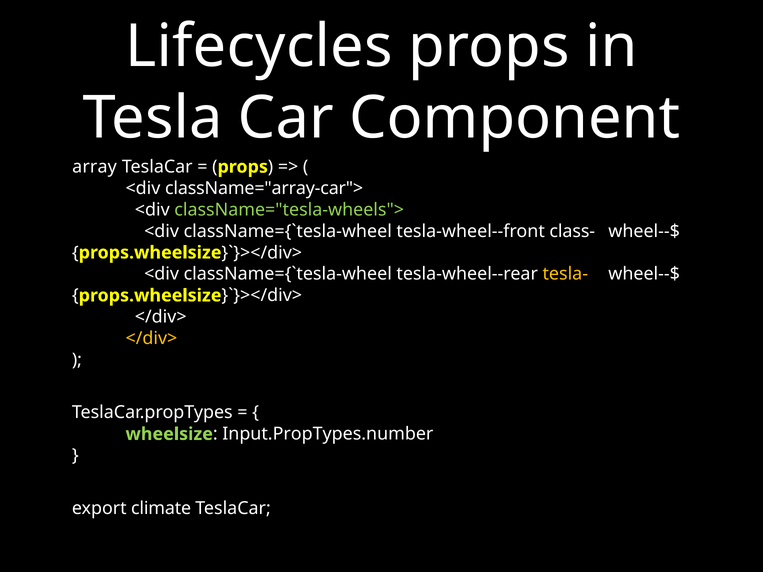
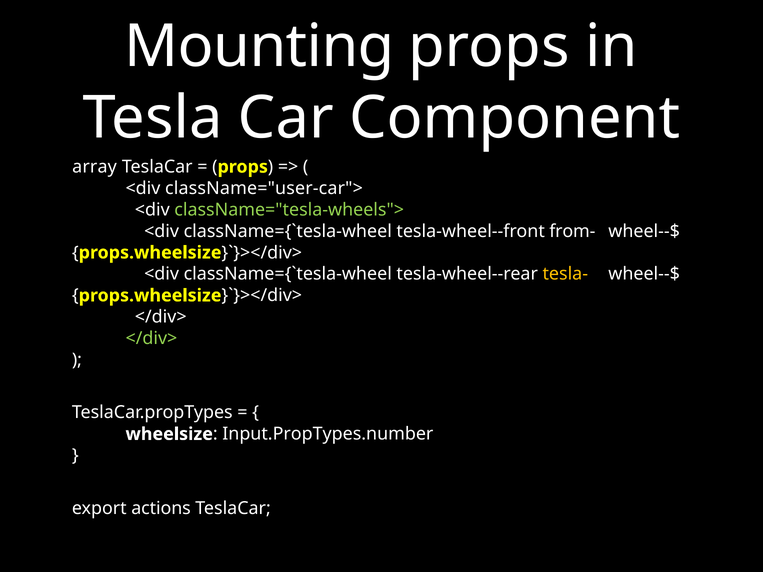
Lifecycles: Lifecycles -> Mounting
className="array-car">: className="array-car"> -> className="user-car">
class-: class- -> from-
</div> at (151, 339) colour: yellow -> light green
wheelsize colour: light green -> white
climate: climate -> actions
